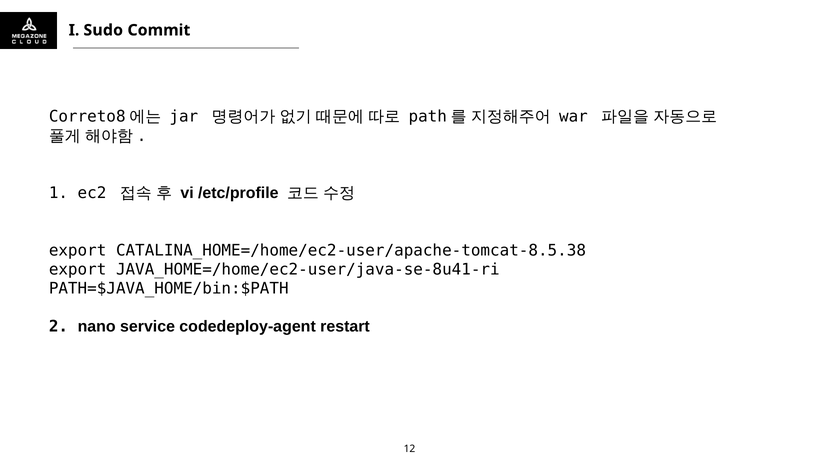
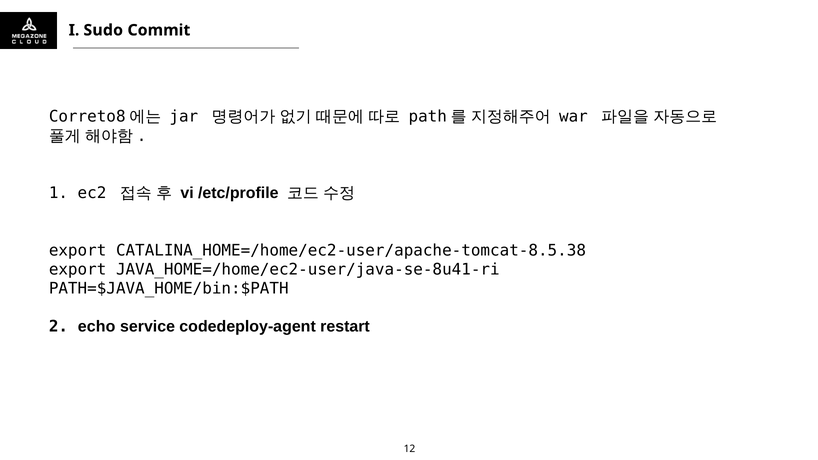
nano: nano -> echo
